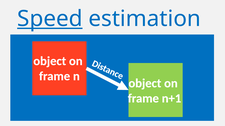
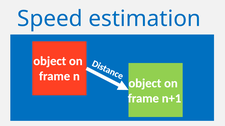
Speed underline: present -> none
